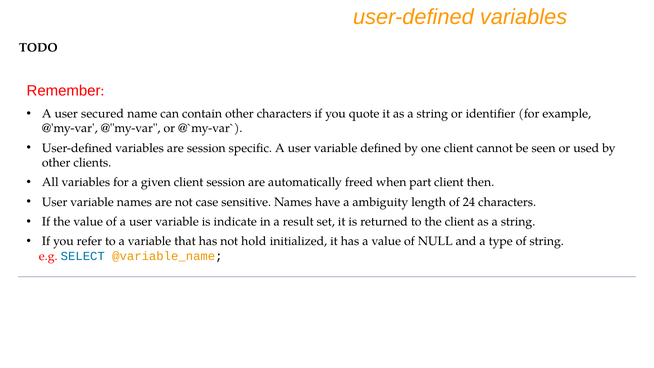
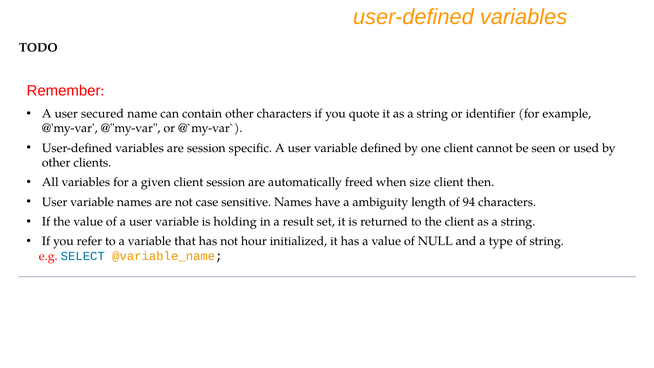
part: part -> size
24: 24 -> 94
indicate: indicate -> holding
hold: hold -> hour
